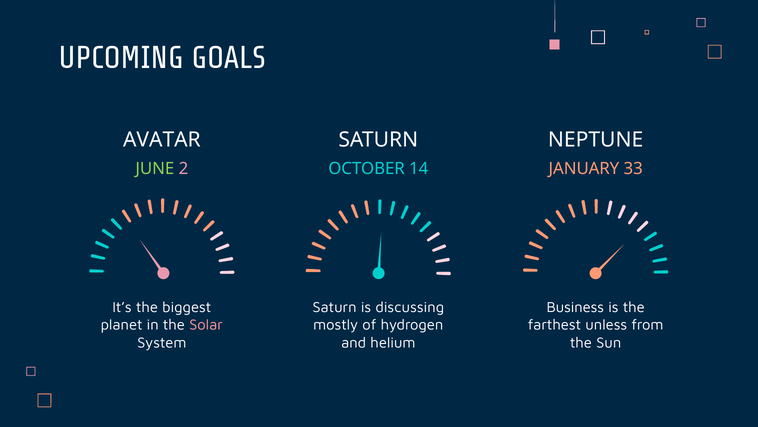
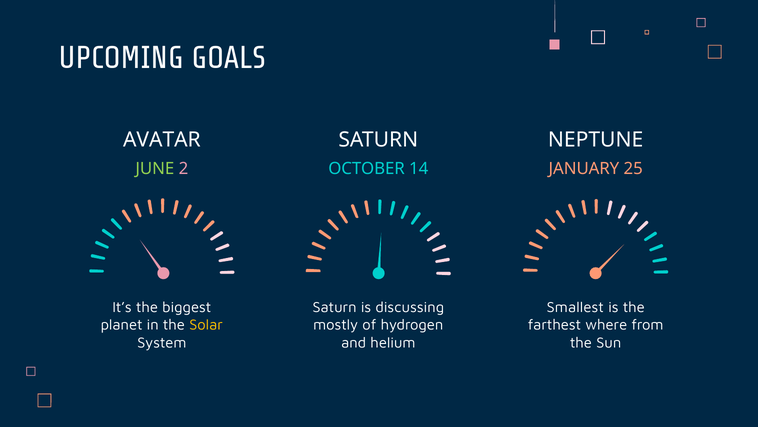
33: 33 -> 25
Business: Business -> Smallest
Solar colour: pink -> yellow
unless: unless -> where
